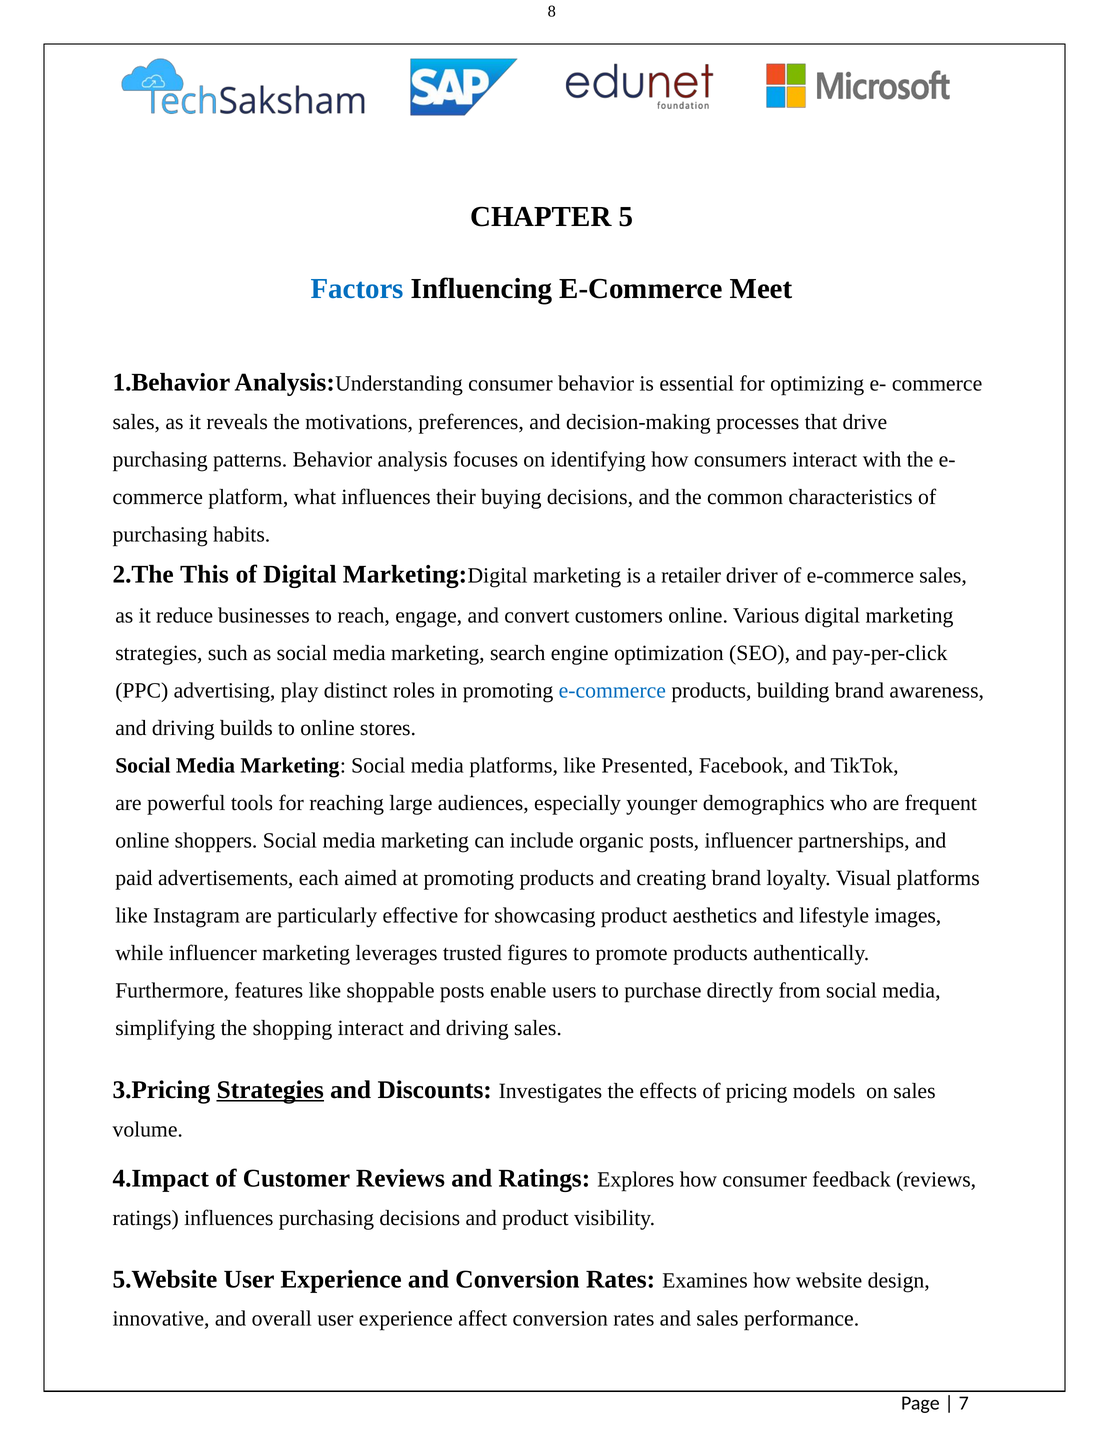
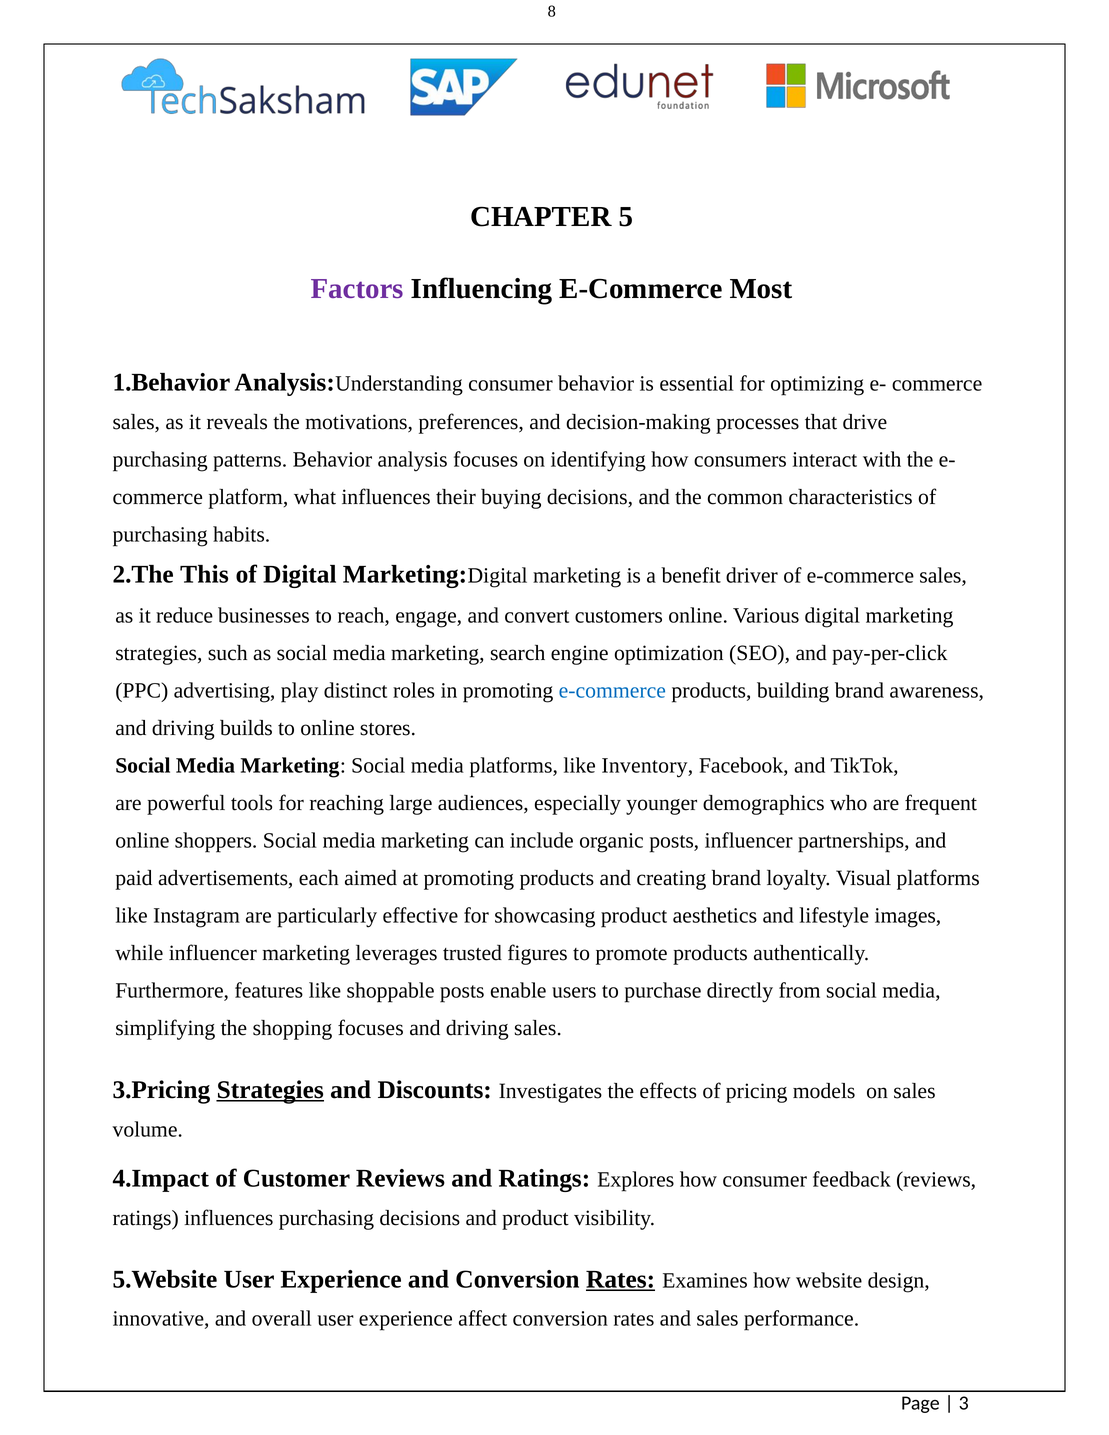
Factors colour: blue -> purple
Meet: Meet -> Most
retailer: retailer -> benefit
Presented: Presented -> Inventory
shopping interact: interact -> focuses
Rates at (621, 1279) underline: none -> present
7: 7 -> 3
